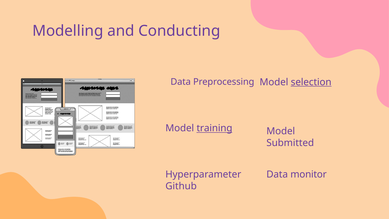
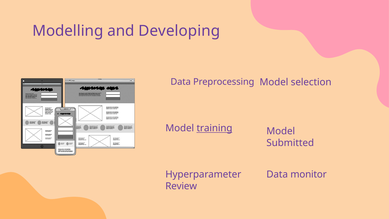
Conducting: Conducting -> Developing
selection underline: present -> none
Github: Github -> Review
